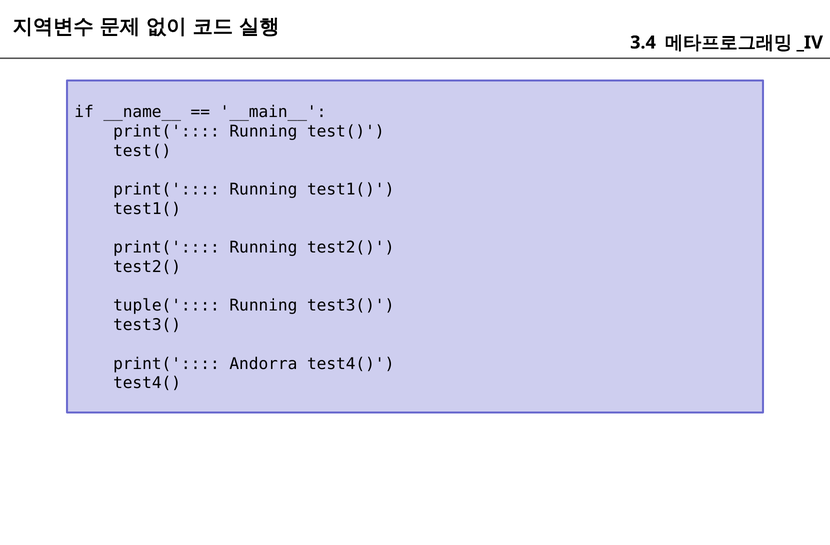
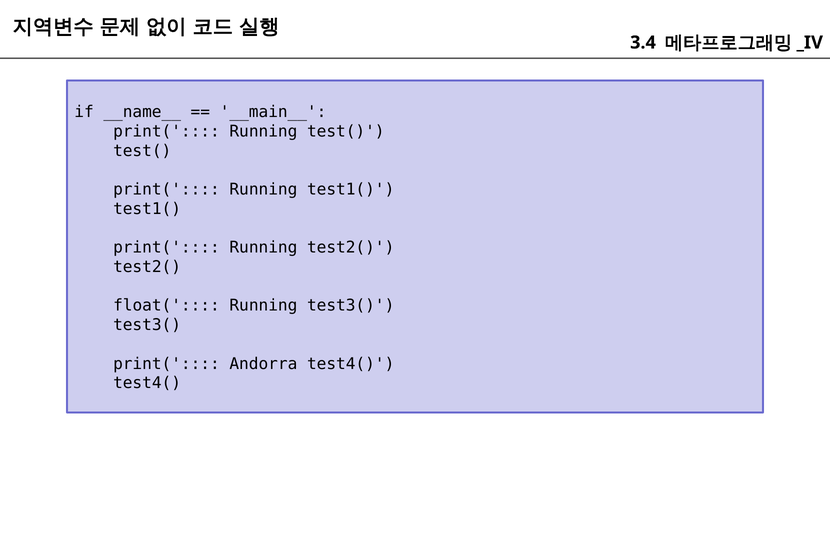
tuple(: tuple( -> float(
